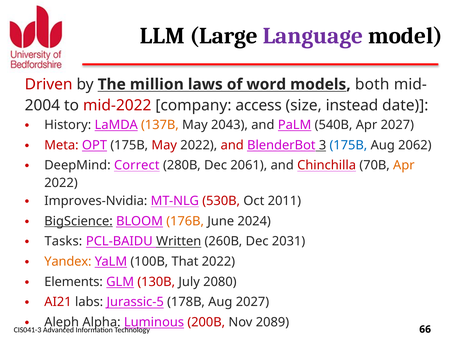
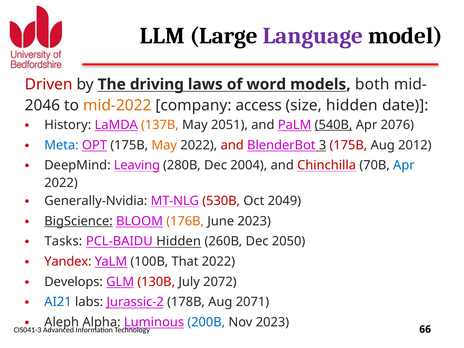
million: million -> driving
2004: 2004 -> 2046
mid-2022 colour: red -> orange
size instead: instead -> hidden
2043: 2043 -> 2051
540B underline: none -> present
Apr 2027: 2027 -> 2076
Meta colour: red -> blue
May at (164, 145) colour: red -> orange
175B at (348, 145) colour: blue -> red
2062: 2062 -> 2012
Correct: Correct -> Leaving
2061: 2061 -> 2004
Apr at (404, 165) colour: orange -> blue
Improves-Nvidia: Improves-Nvidia -> Generally-Nvidia
2011: 2011 -> 2049
June 2024: 2024 -> 2023
PCL-BAIDU Written: Written -> Hidden
2031: 2031 -> 2050
Yandex colour: orange -> red
Elements: Elements -> Develops
2080: 2080 -> 2072
AI21 colour: red -> blue
Jurassic-5: Jurassic-5 -> Jurassic-2
Aug 2027: 2027 -> 2071
200B colour: red -> blue
Nov 2089: 2089 -> 2023
